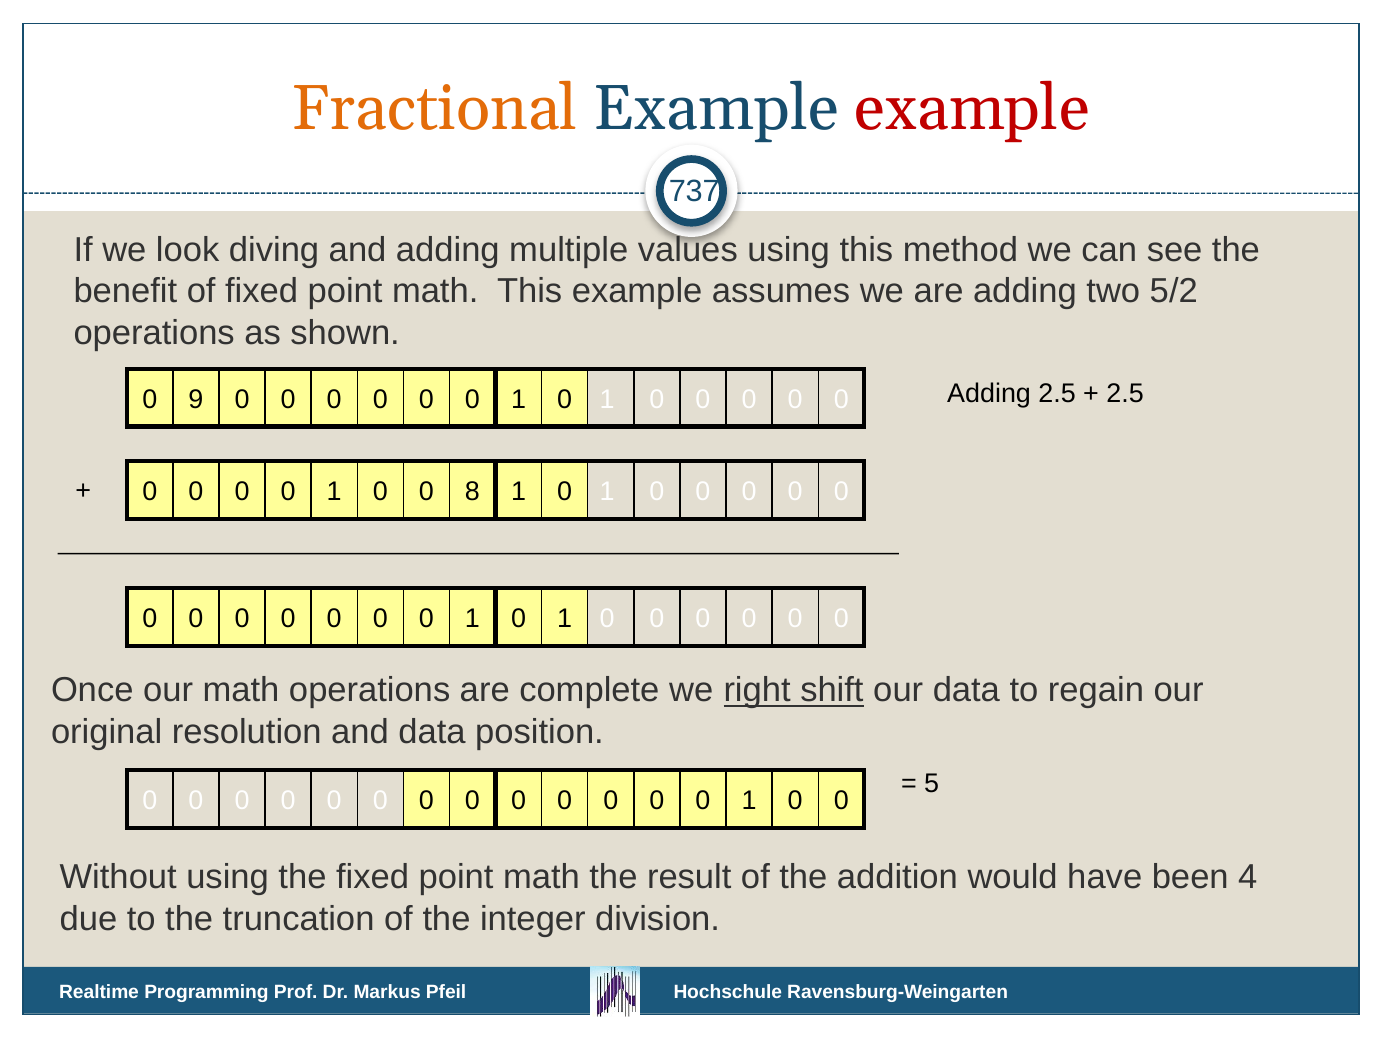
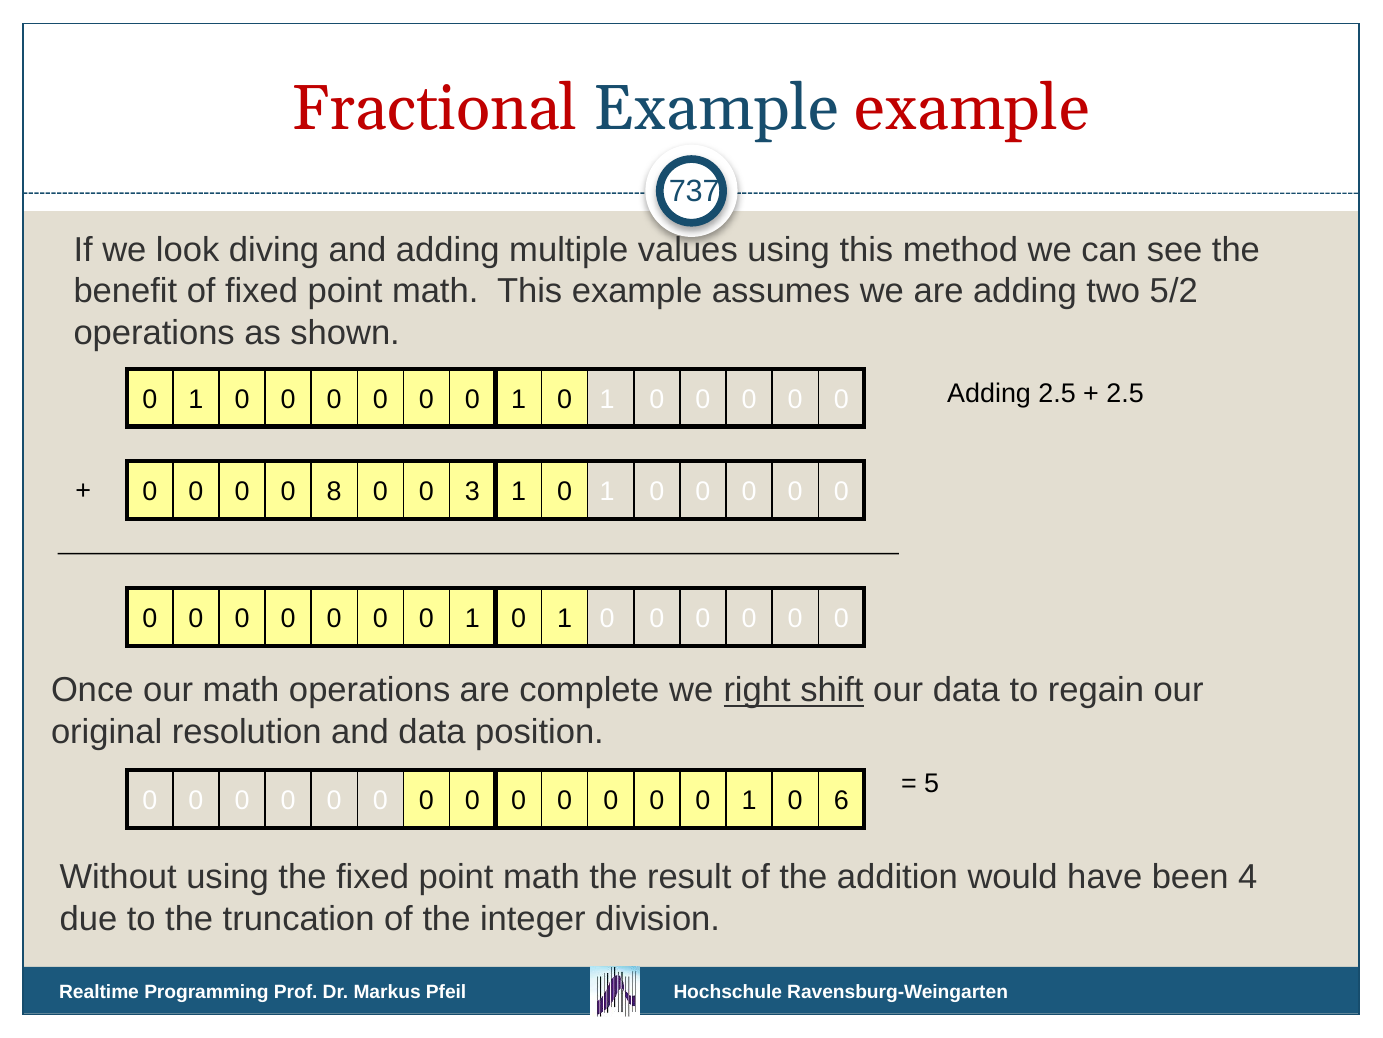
Fractional colour: orange -> red
9 at (196, 399): 9 -> 1
1 at (334, 492): 1 -> 8
8: 8 -> 3
0 at (841, 800): 0 -> 6
